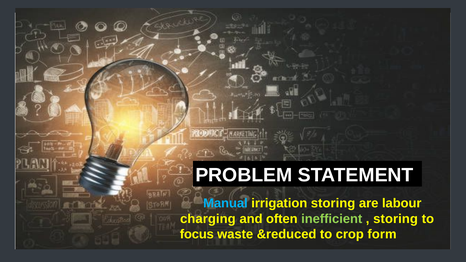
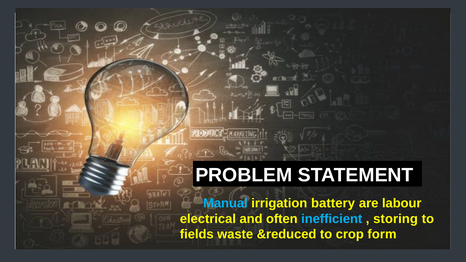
irrigation storing: storing -> battery
charging: charging -> electrical
inefficient colour: light green -> light blue
focus: focus -> fields
